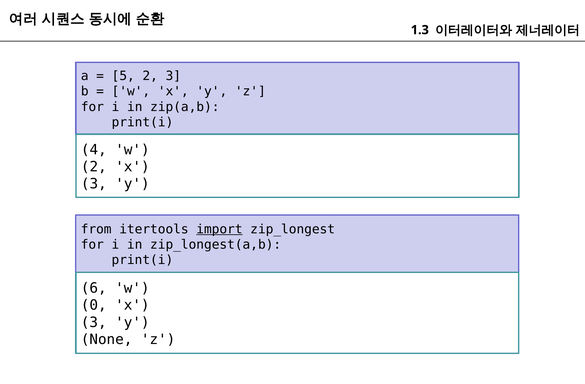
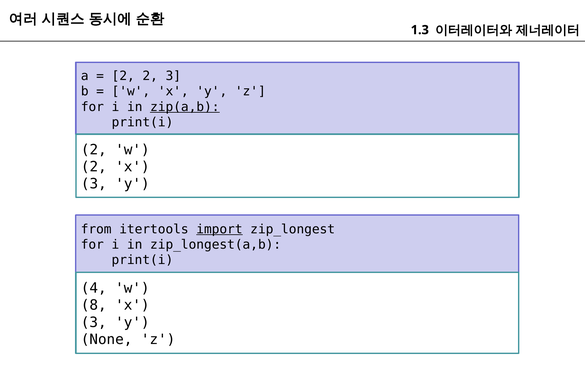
5 at (123, 76): 5 -> 2
zip(a,b underline: none -> present
4 at (94, 150): 4 -> 2
6: 6 -> 4
0: 0 -> 8
